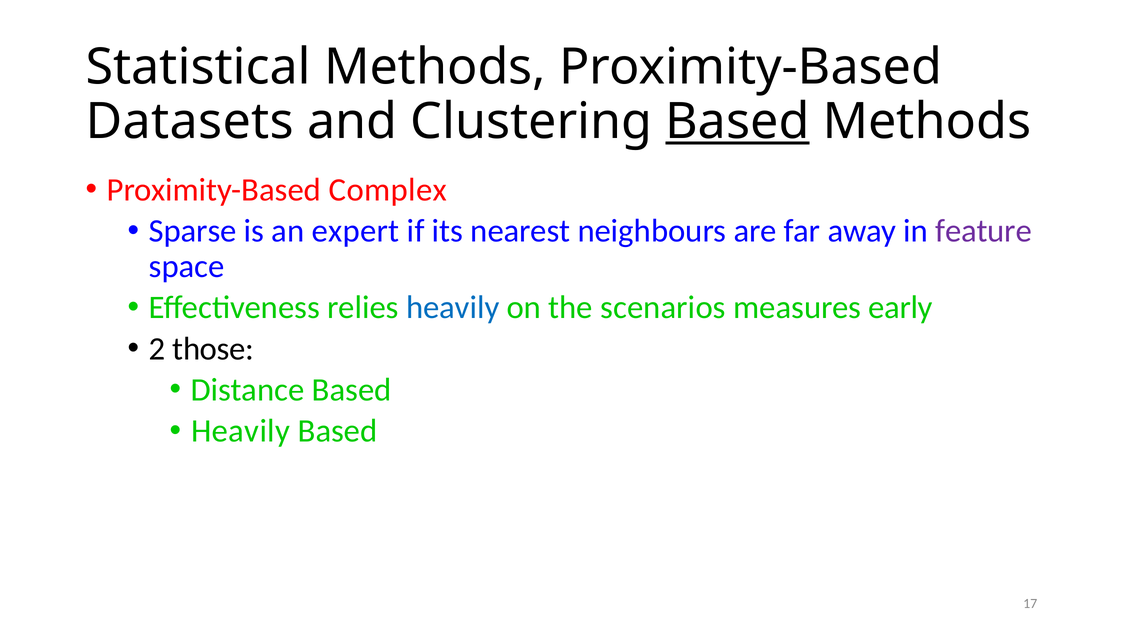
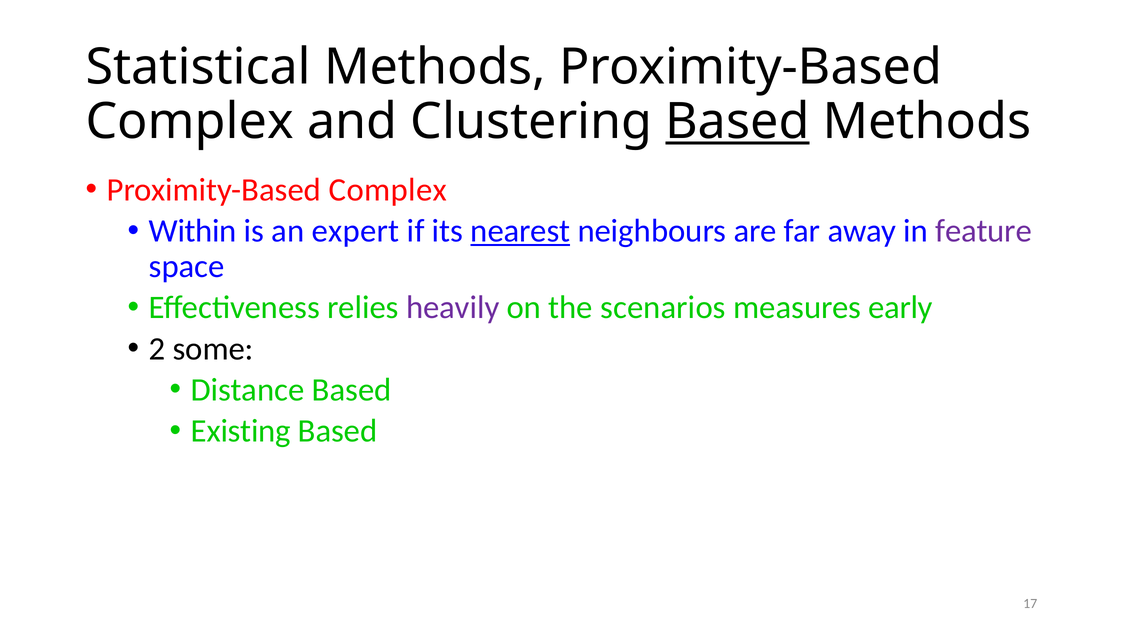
Datasets at (190, 121): Datasets -> Complex
Sparse: Sparse -> Within
nearest underline: none -> present
heavily at (453, 307) colour: blue -> purple
those: those -> some
Heavily at (241, 431): Heavily -> Existing
